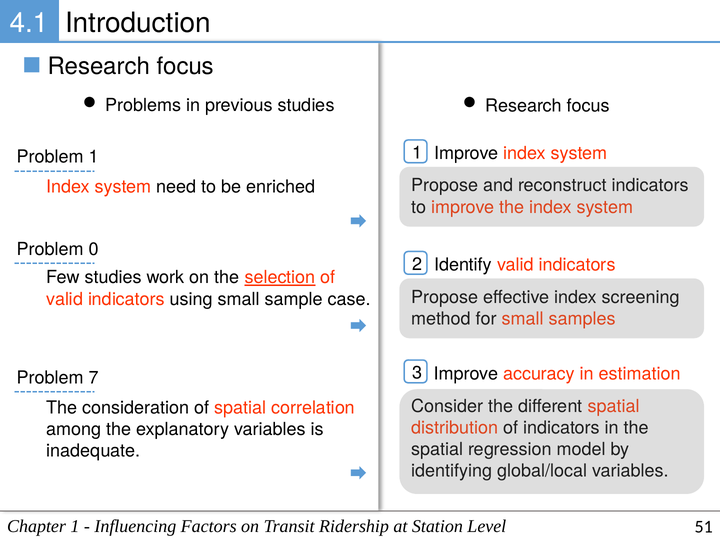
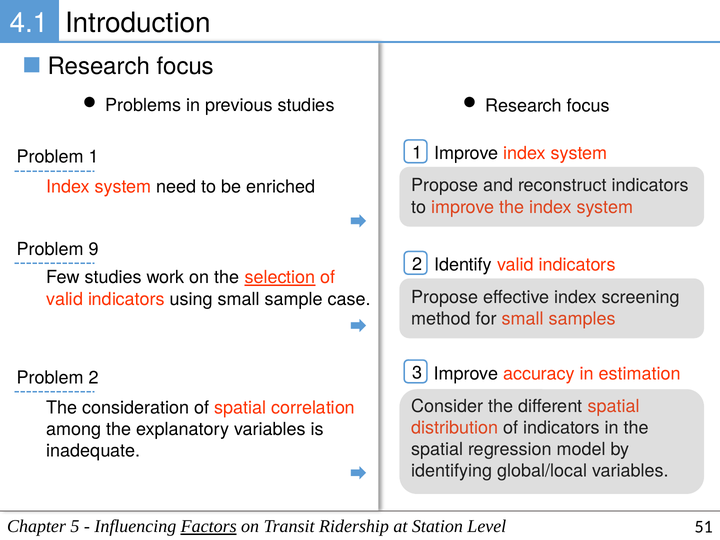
0: 0 -> 9
Problem 7: 7 -> 2
Chapter 1: 1 -> 5
Factors underline: none -> present
